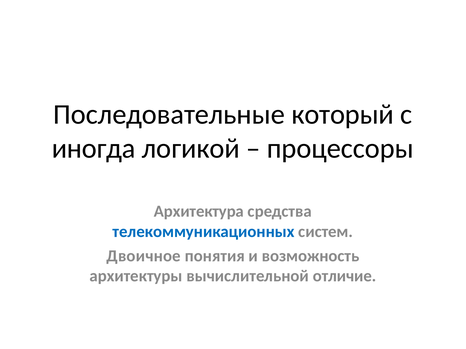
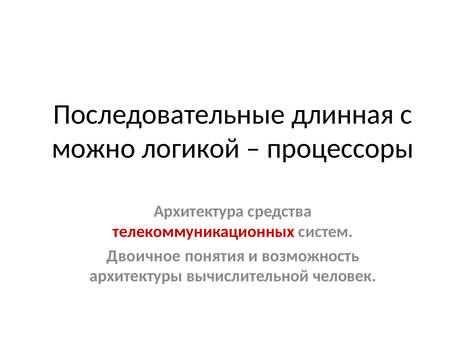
который: который -> длинная
иногда: иногда -> можно
телекоммуникационных colour: blue -> red
отличие: отличие -> человек
